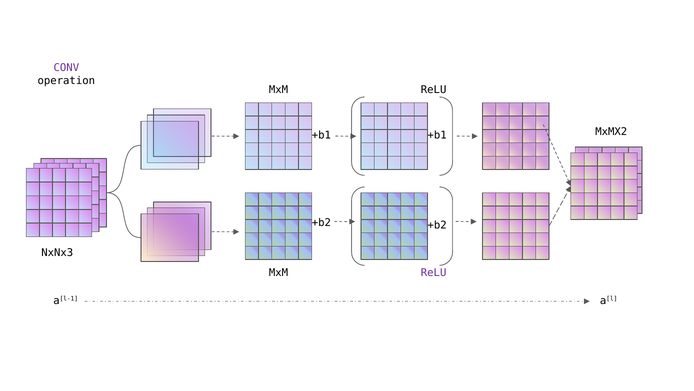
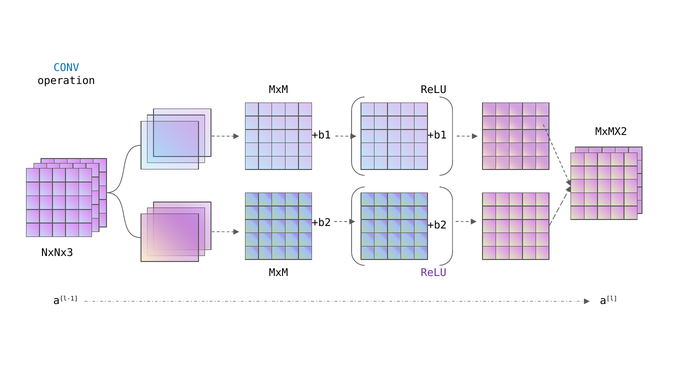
CONV colour: purple -> blue
